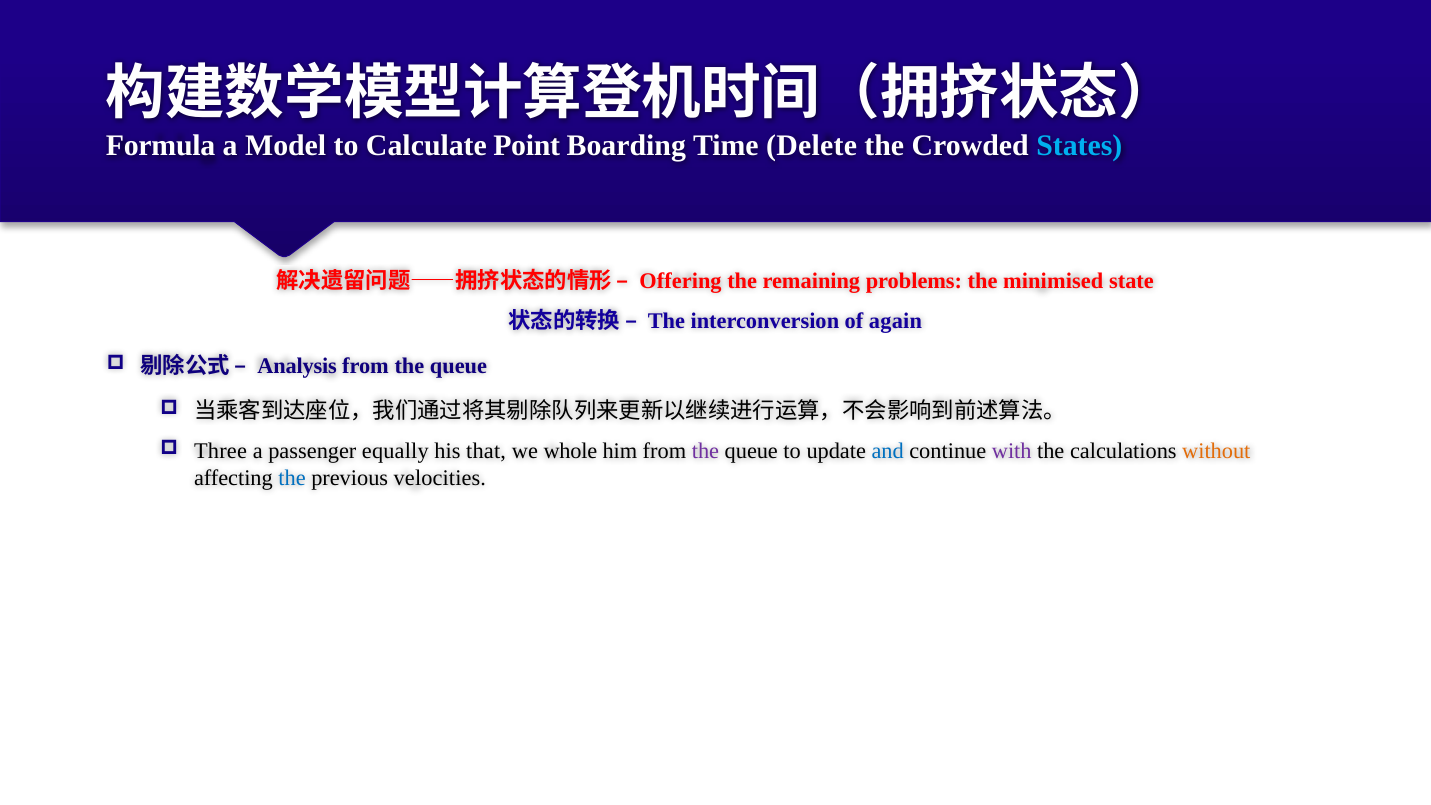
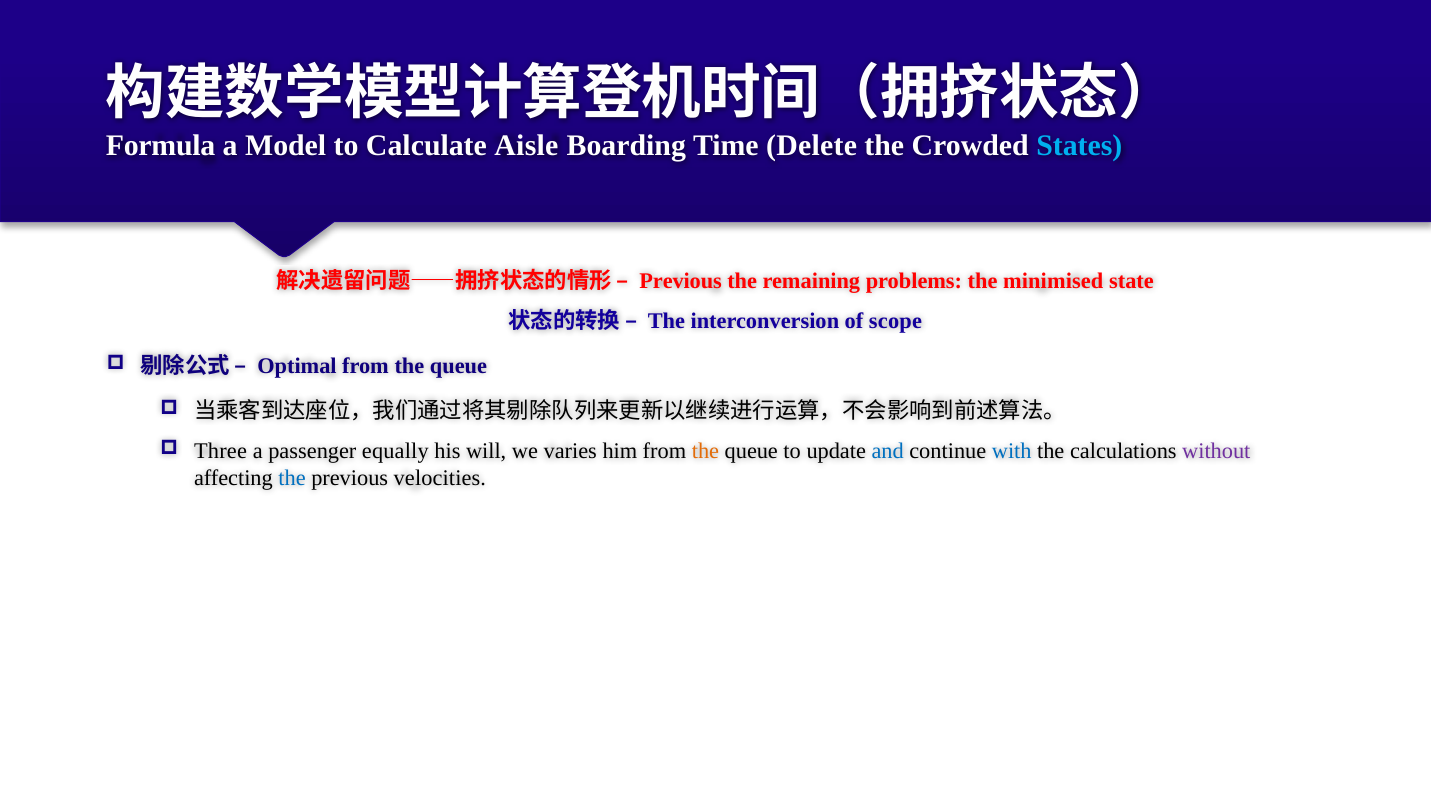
Point: Point -> Aisle
Offering at (681, 281): Offering -> Previous
again: again -> scope
Analysis: Analysis -> Optimal
that: that -> will
whole: whole -> varies
the at (705, 451) colour: purple -> orange
with colour: purple -> blue
without colour: orange -> purple
